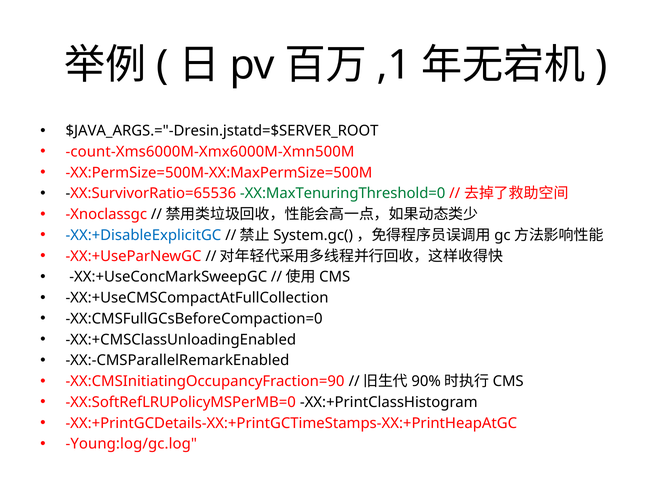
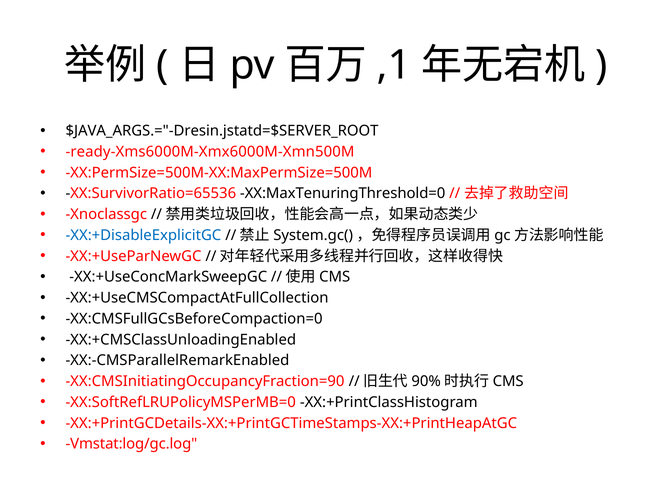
count-Xms6000M-Xmx6000M-Xmn500M: count-Xms6000M-Xmx6000M-Xmn500M -> ready-Xms6000M-Xmx6000M-Xmn500M
XX:MaxTenuringThreshold=0 colour: green -> black
Young:log/gc.log: Young:log/gc.log -> Vmstat:log/gc.log
